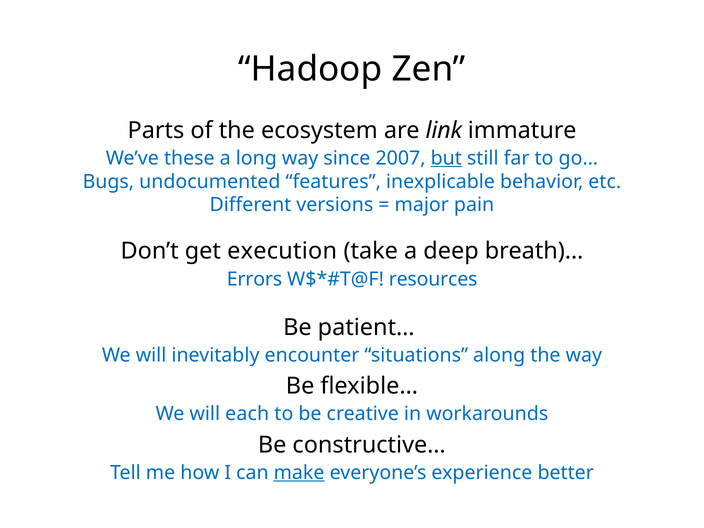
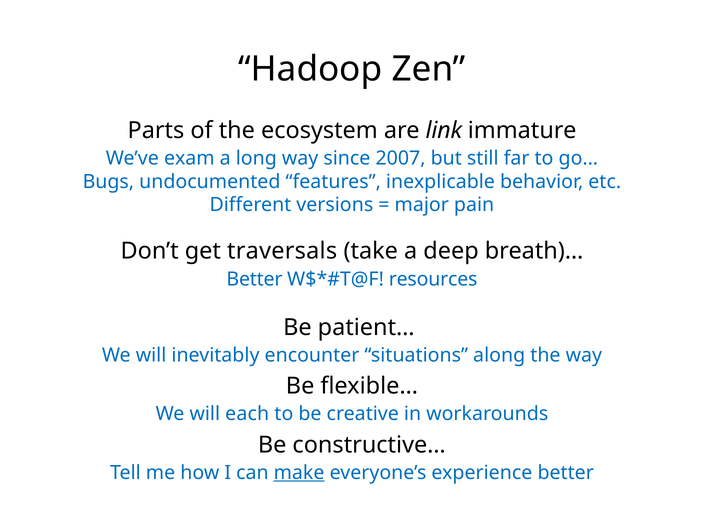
these: these -> exam
but underline: present -> none
execution: execution -> traversals
Errors at (254, 279): Errors -> Better
